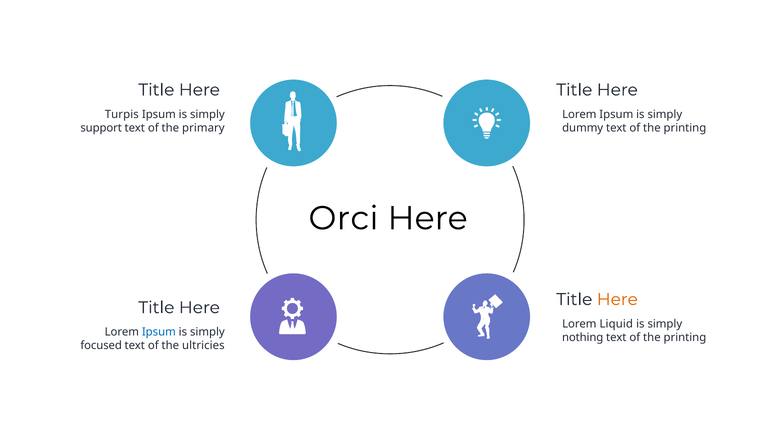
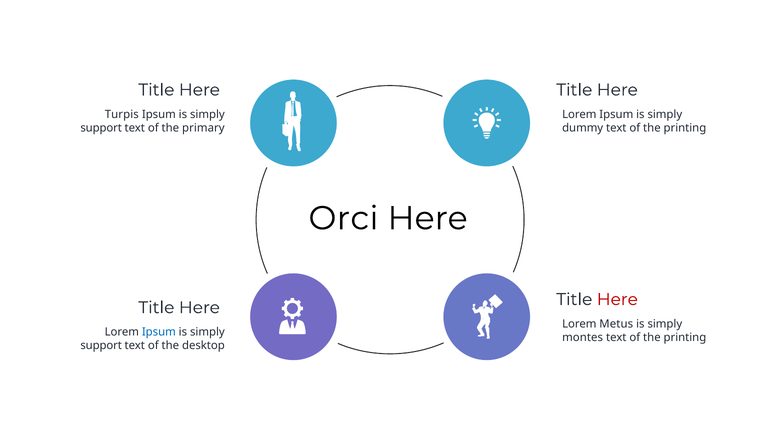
Here at (617, 299) colour: orange -> red
Liquid: Liquid -> Metus
nothing: nothing -> montes
focused at (101, 346): focused -> support
ultricies: ultricies -> desktop
